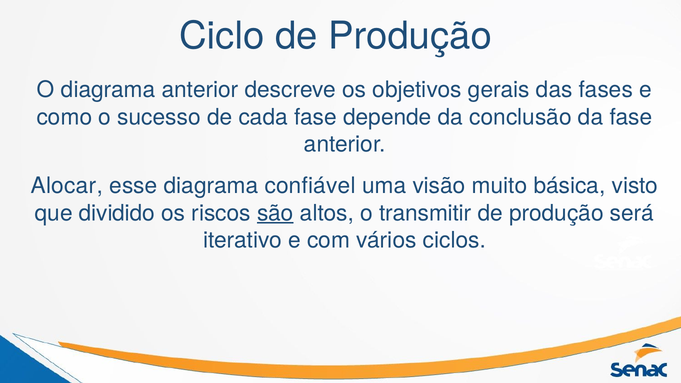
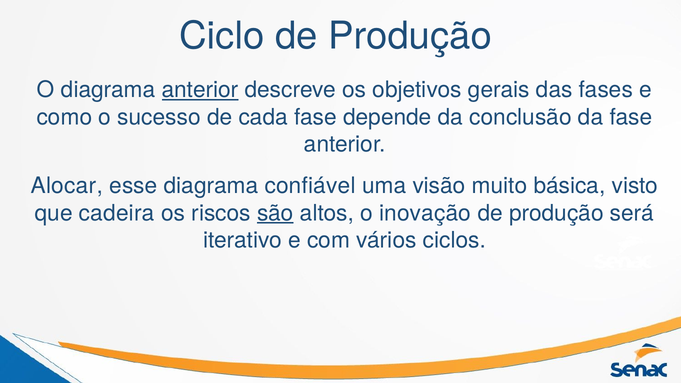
anterior at (200, 90) underline: none -> present
dividido: dividido -> cadeira
transmitir: transmitir -> inovação
